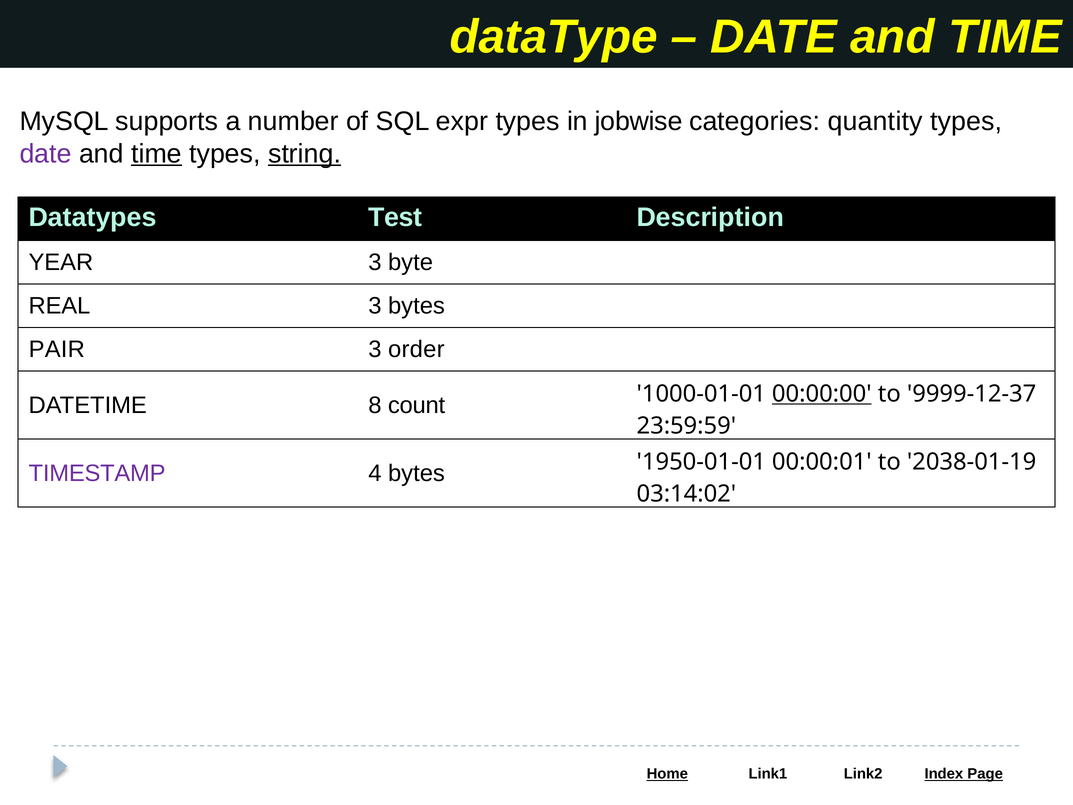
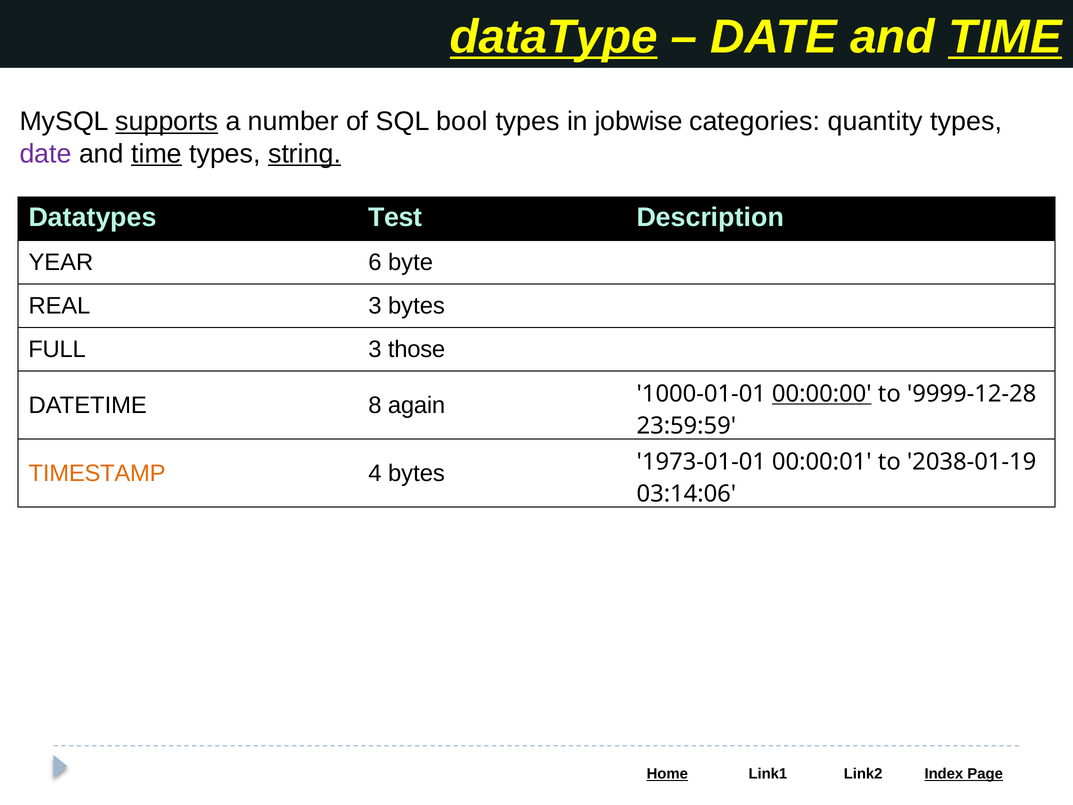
dataType underline: none -> present
TIME at (1005, 37) underline: none -> present
supports underline: none -> present
expr: expr -> bool
YEAR 3: 3 -> 6
PAIR: PAIR -> FULL
order: order -> those
count: count -> again
9999-12-37: 9999-12-37 -> 9999-12-28
TIMESTAMP colour: purple -> orange
1950-01-01: 1950-01-01 -> 1973-01-01
03:14:02: 03:14:02 -> 03:14:06
